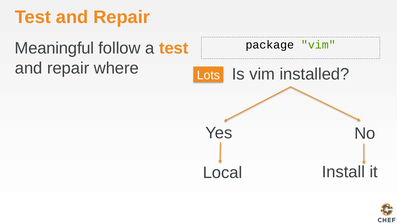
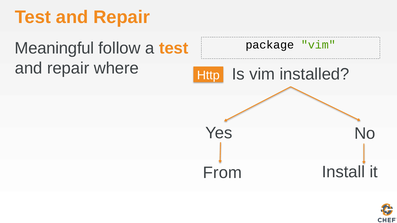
Lots: Lots -> Http
Local: Local -> From
